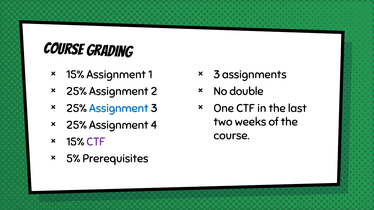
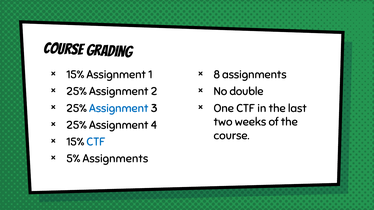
3 at (217, 75): 3 -> 8
CTF at (96, 142) colour: purple -> blue
5% Prerequisites: Prerequisites -> Assignments
